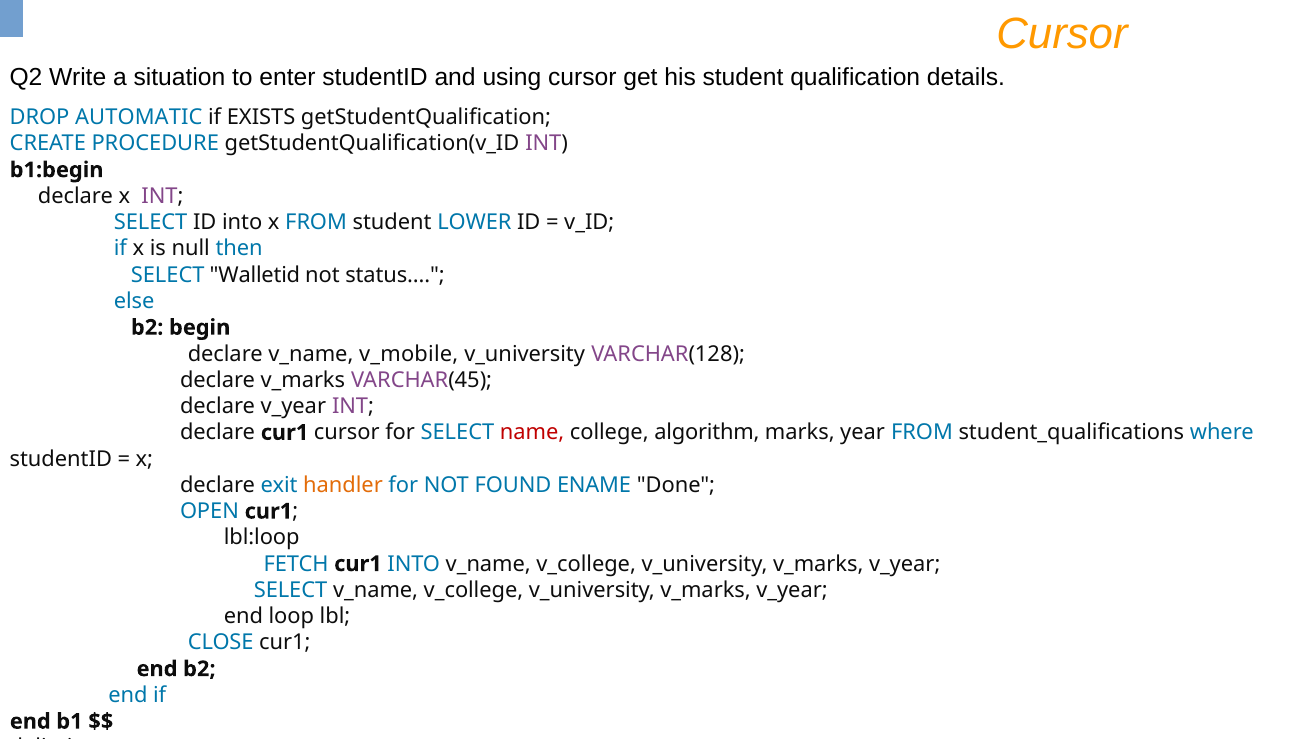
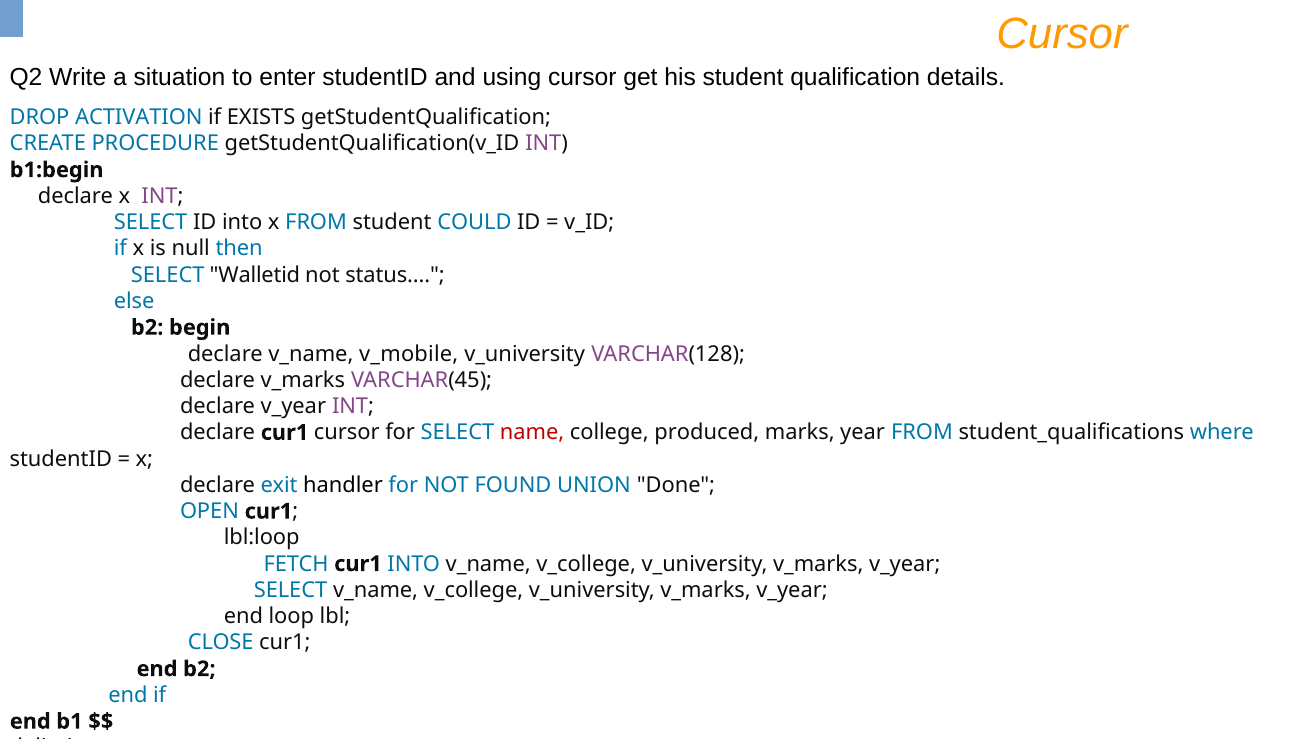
AUTOMATIC: AUTOMATIC -> ACTIVATION
LOWER: LOWER -> COULD
algorithm: algorithm -> produced
handler colour: orange -> black
ENAME: ENAME -> UNION
